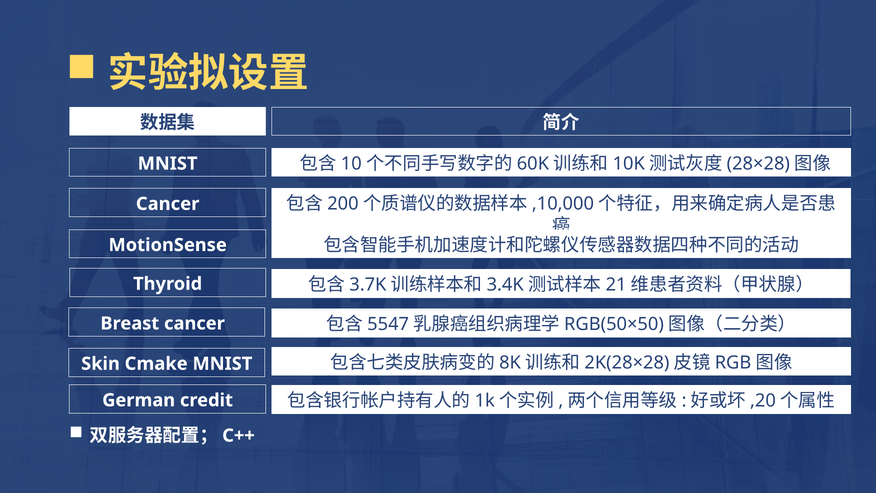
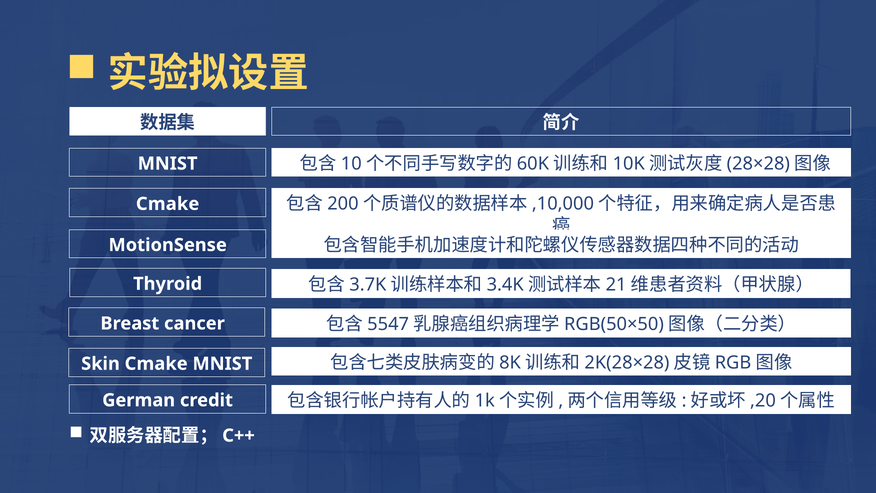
Cancer at (168, 204): Cancer -> Cmake
